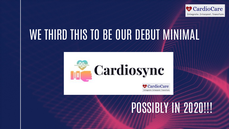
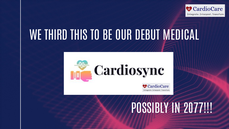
MINIMAL: MINIMAL -> MEDICAL
2020: 2020 -> 2077
